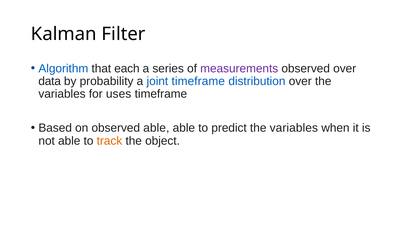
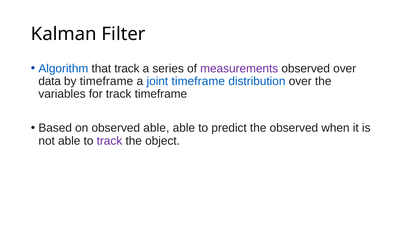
that each: each -> track
by probability: probability -> timeframe
for uses: uses -> track
predict the variables: variables -> observed
track at (110, 141) colour: orange -> purple
